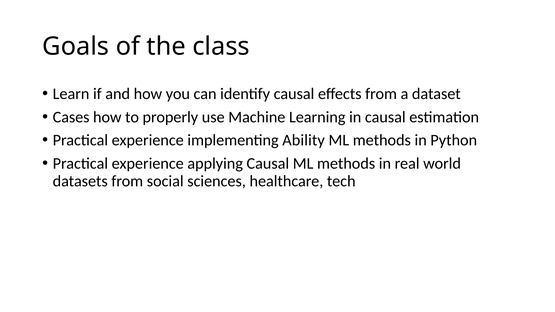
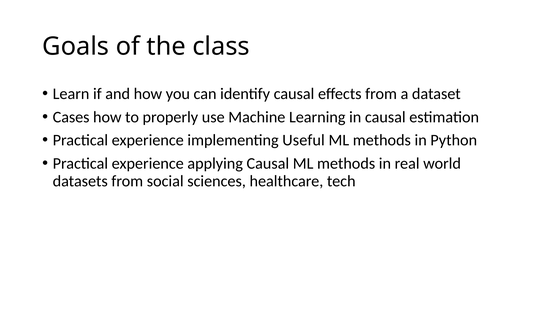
Ability: Ability -> Useful
